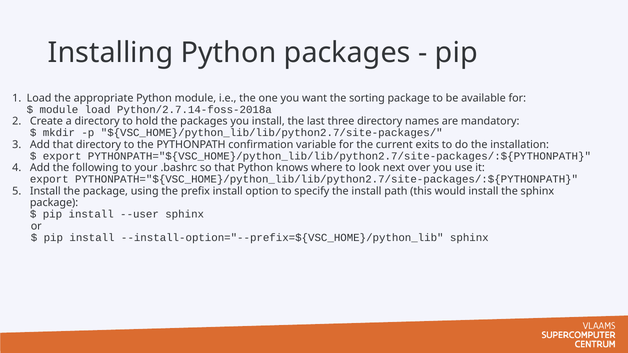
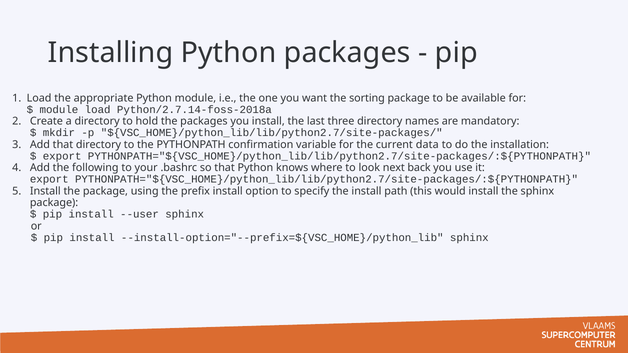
exits: exits -> data
over: over -> back
